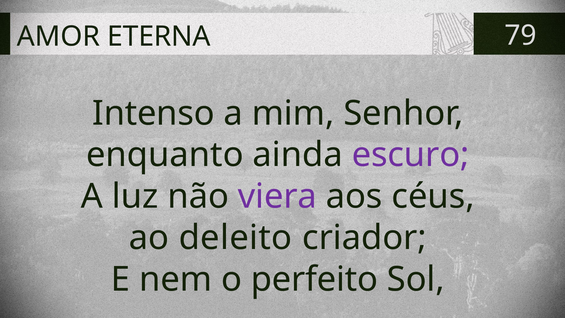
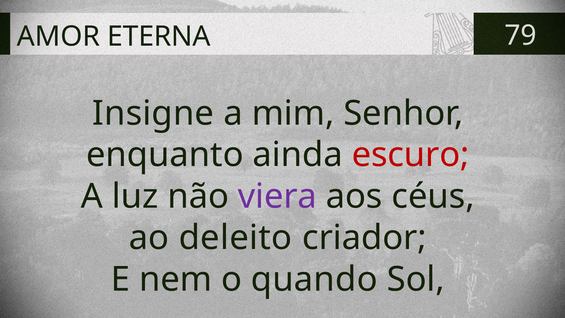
Intenso: Intenso -> Insigne
escuro colour: purple -> red
perfeito: perfeito -> quando
